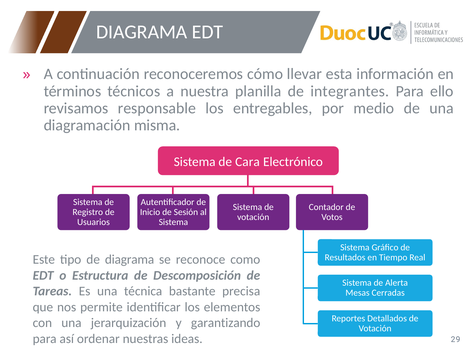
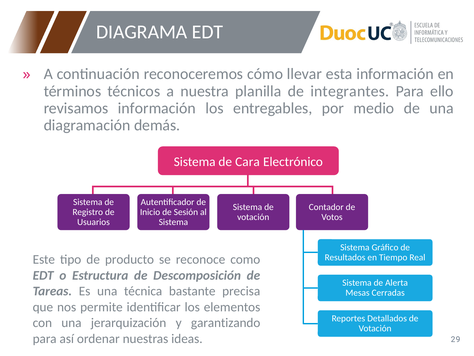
revisamos responsable: responsable -> información
misma: misma -> demás
de diagrama: diagrama -> producto
